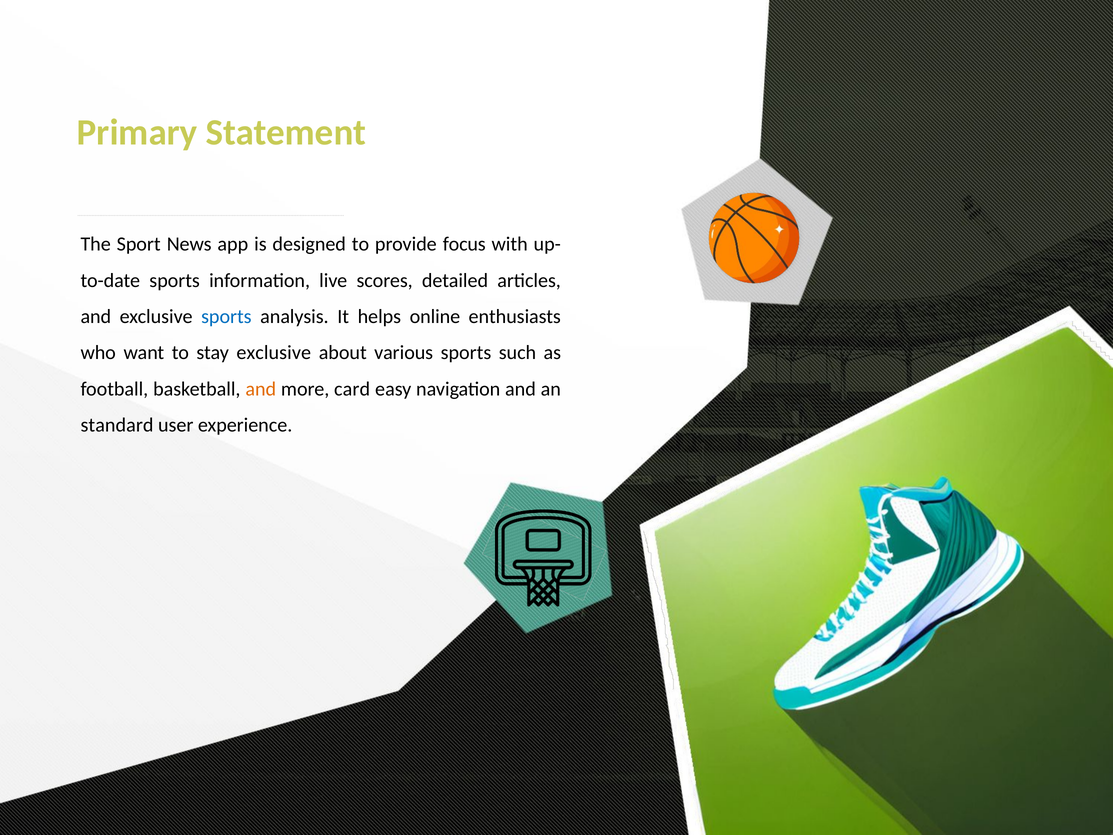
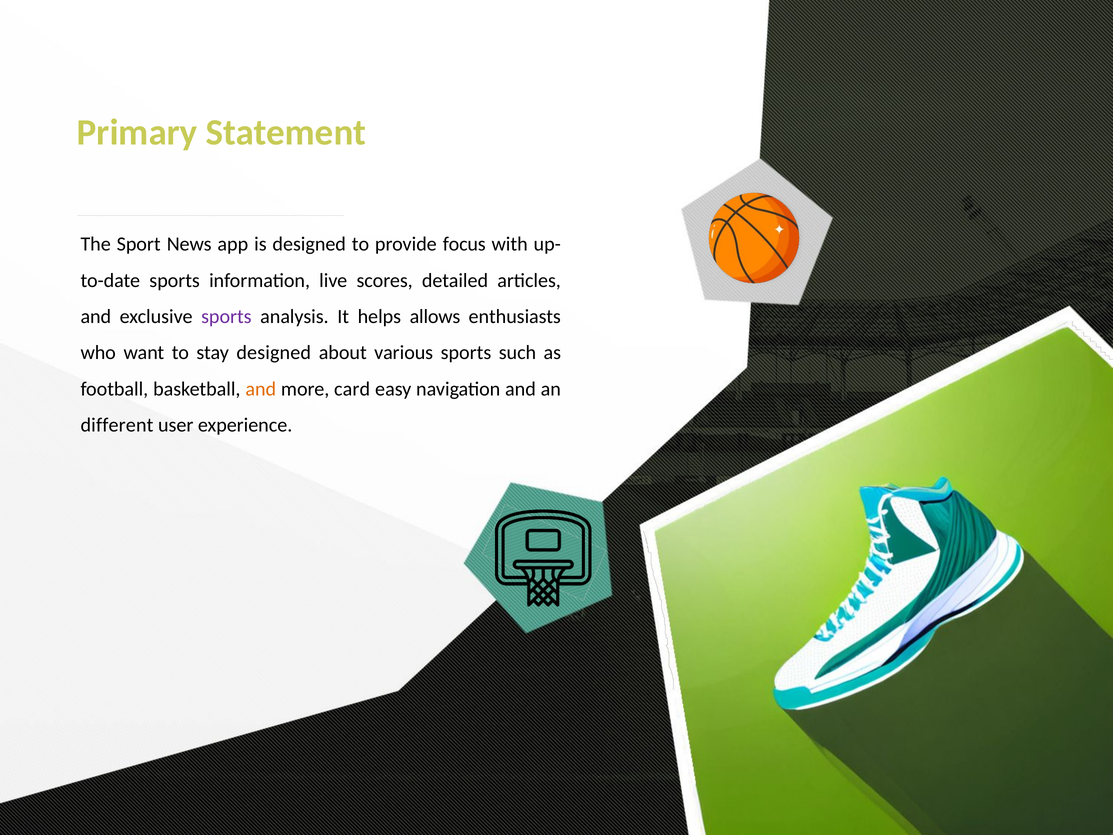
sports at (226, 316) colour: blue -> purple
online: online -> allows
stay exclusive: exclusive -> designed
standard: standard -> different
